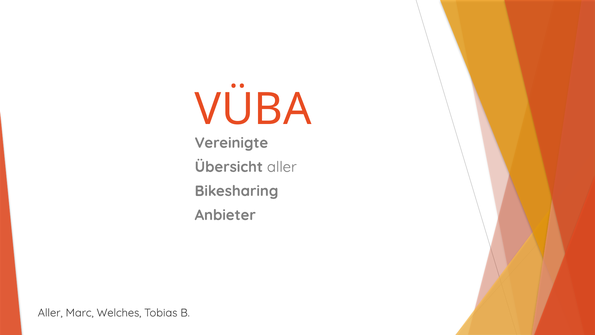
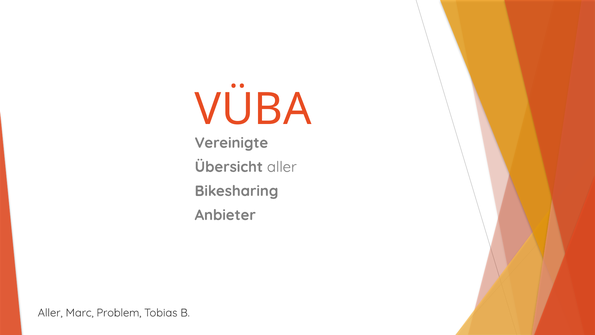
Welches: Welches -> Problem
